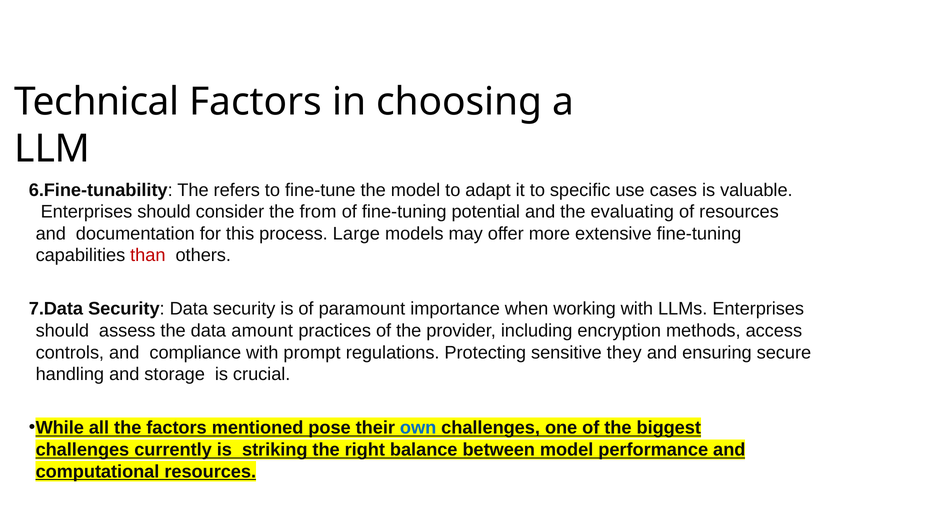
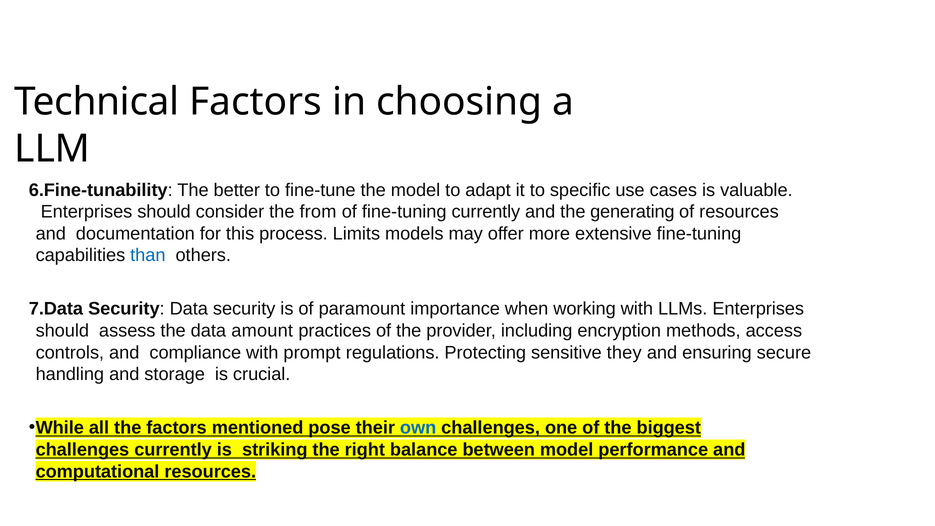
refers: refers -> better
fine-tuning potential: potential -> currently
evaluating: evaluating -> generating
Large: Large -> Limits
than colour: red -> blue
